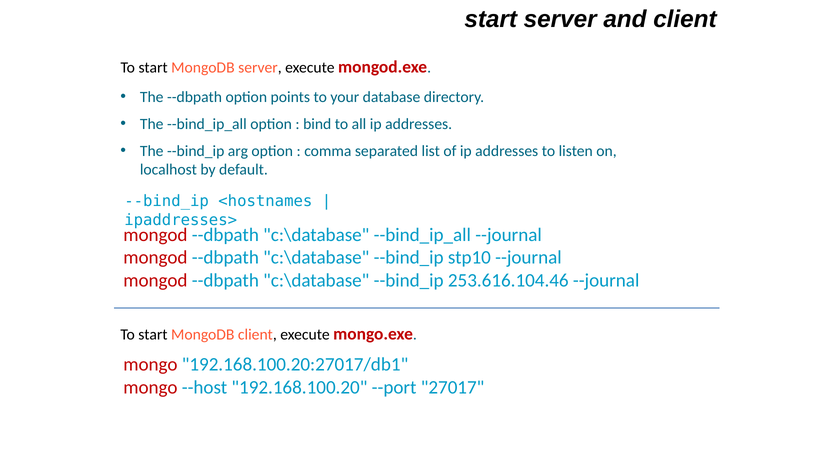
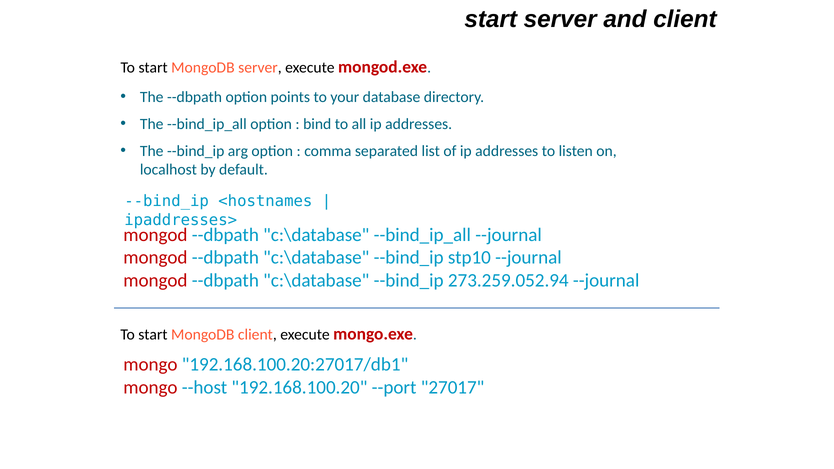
253.616.104.46: 253.616.104.46 -> 273.259.052.94
